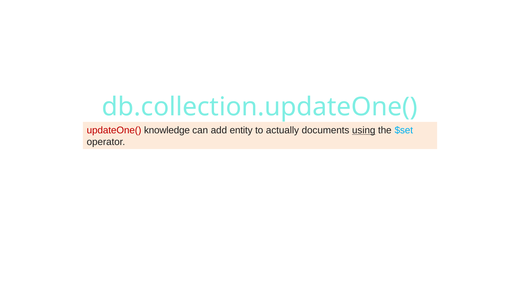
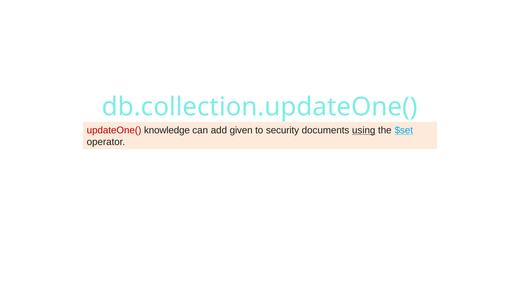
entity: entity -> given
actually: actually -> security
$set underline: none -> present
